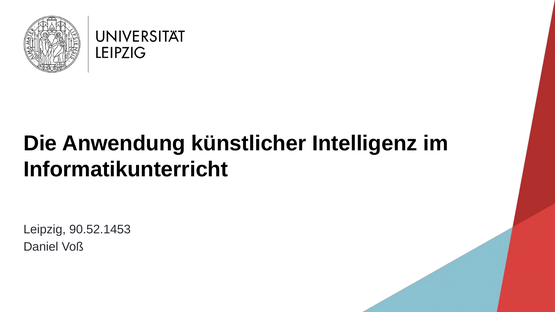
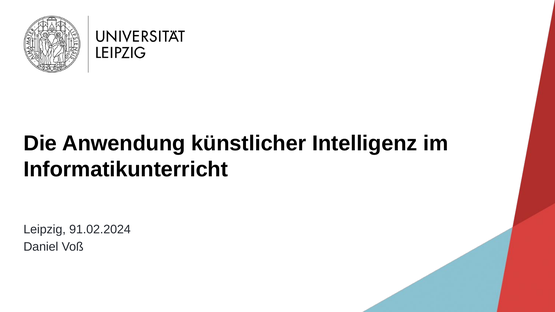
90.52.1453: 90.52.1453 -> 91.02.2024
